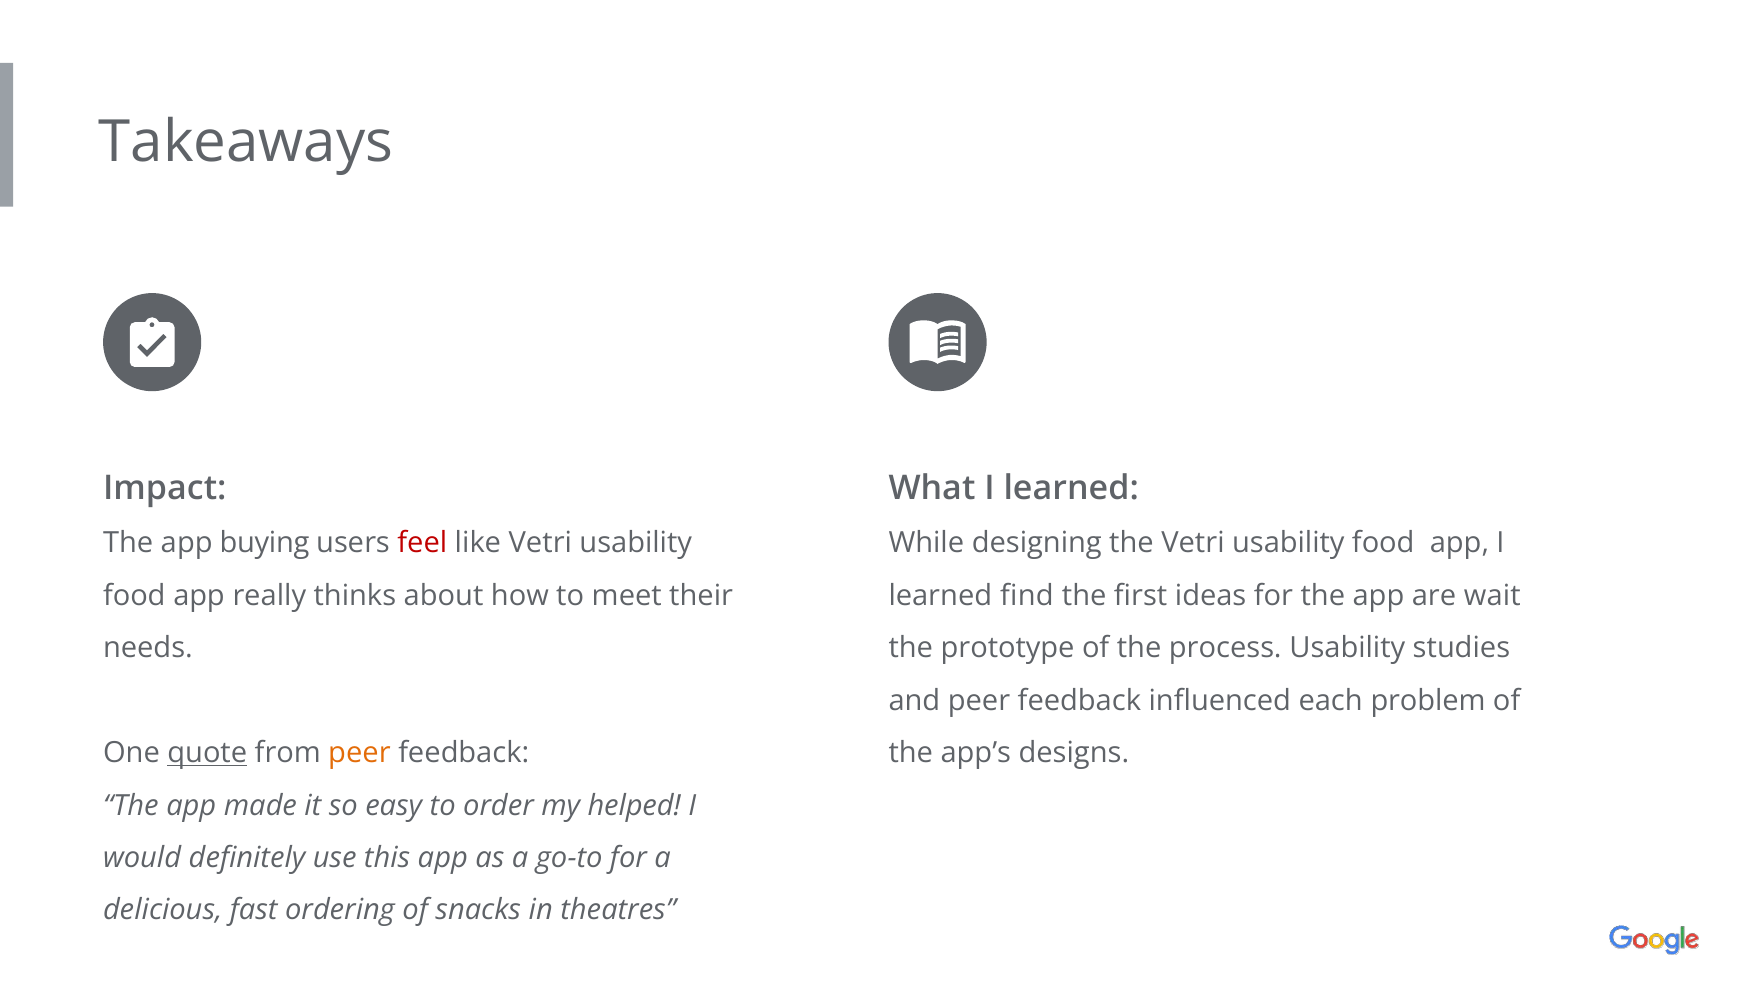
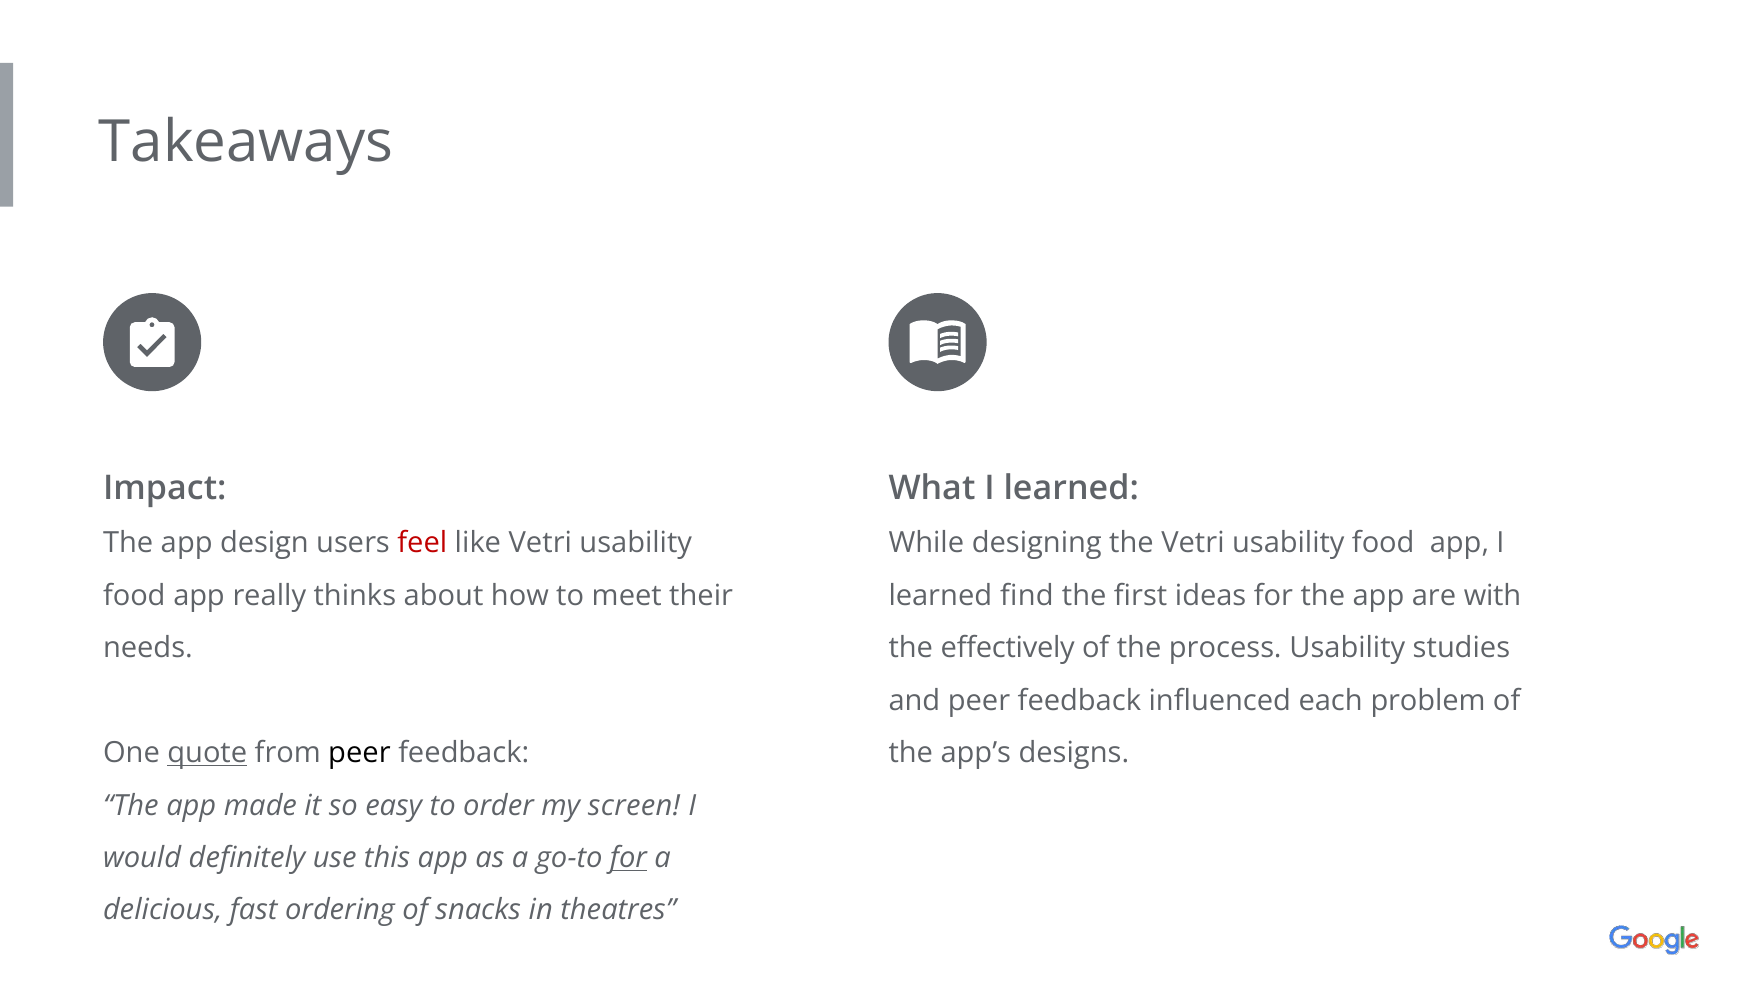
buying: buying -> design
wait: wait -> with
prototype: prototype -> effectively
peer at (359, 753) colour: orange -> black
helped: helped -> screen
for at (628, 858) underline: none -> present
